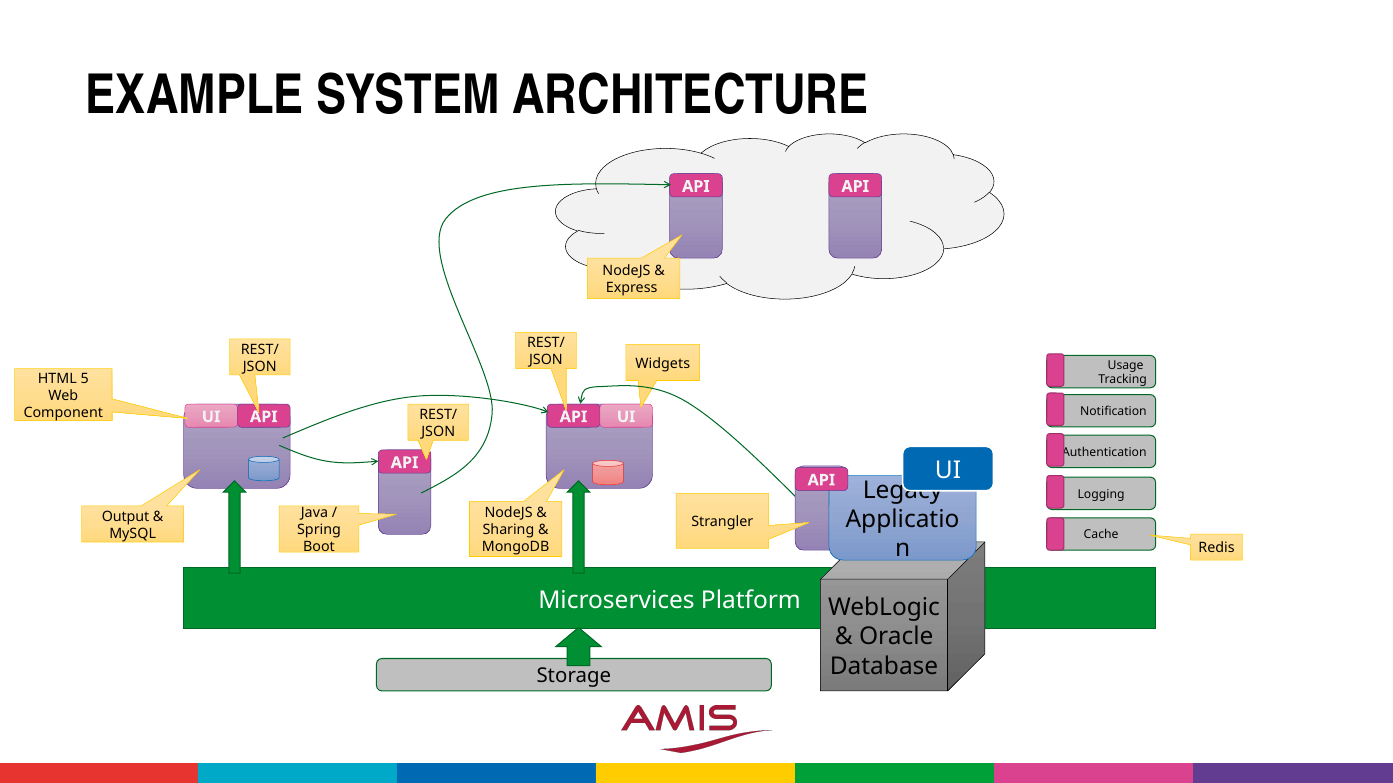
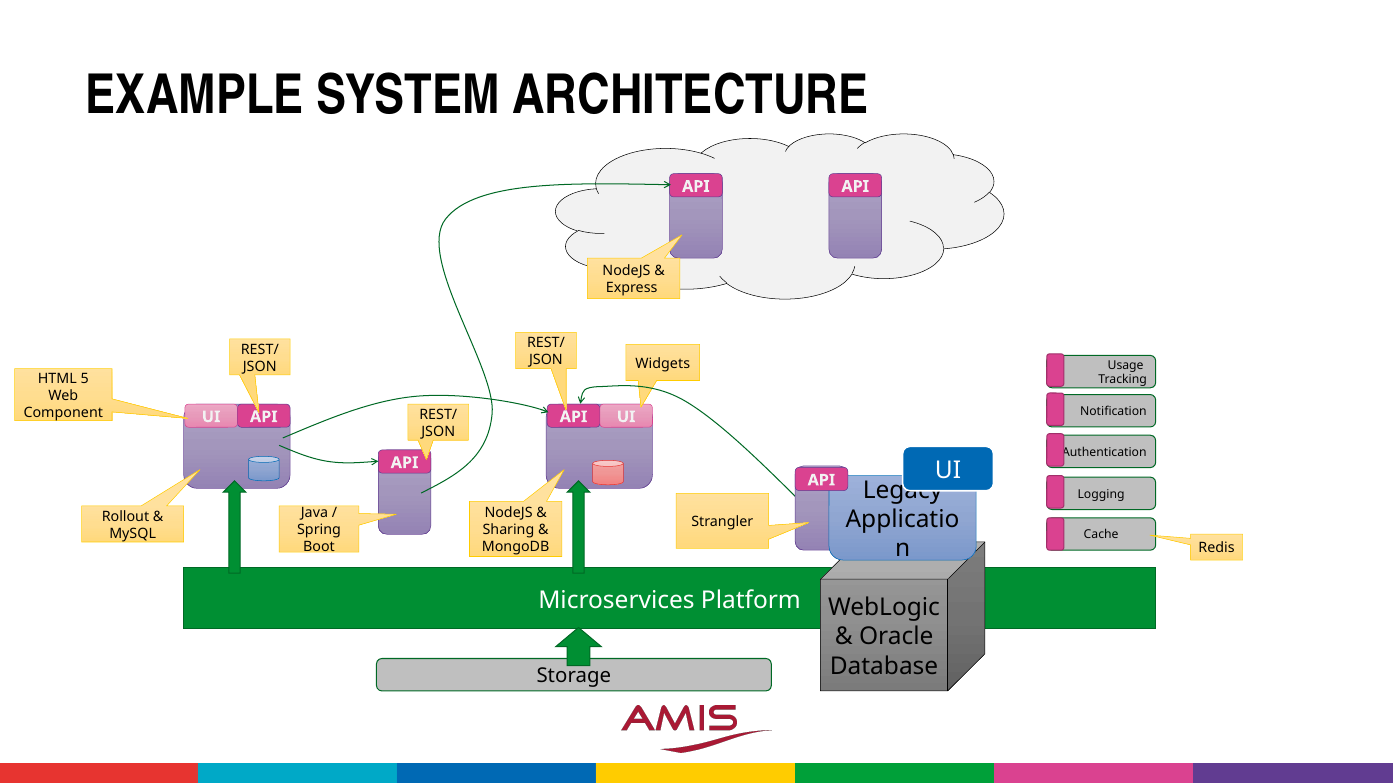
Output: Output -> Rollout
